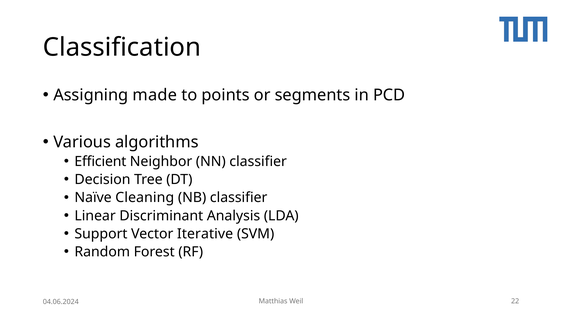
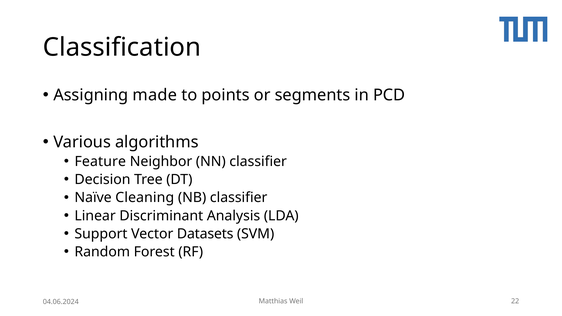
Efficient: Efficient -> Feature
Iterative: Iterative -> Datasets
